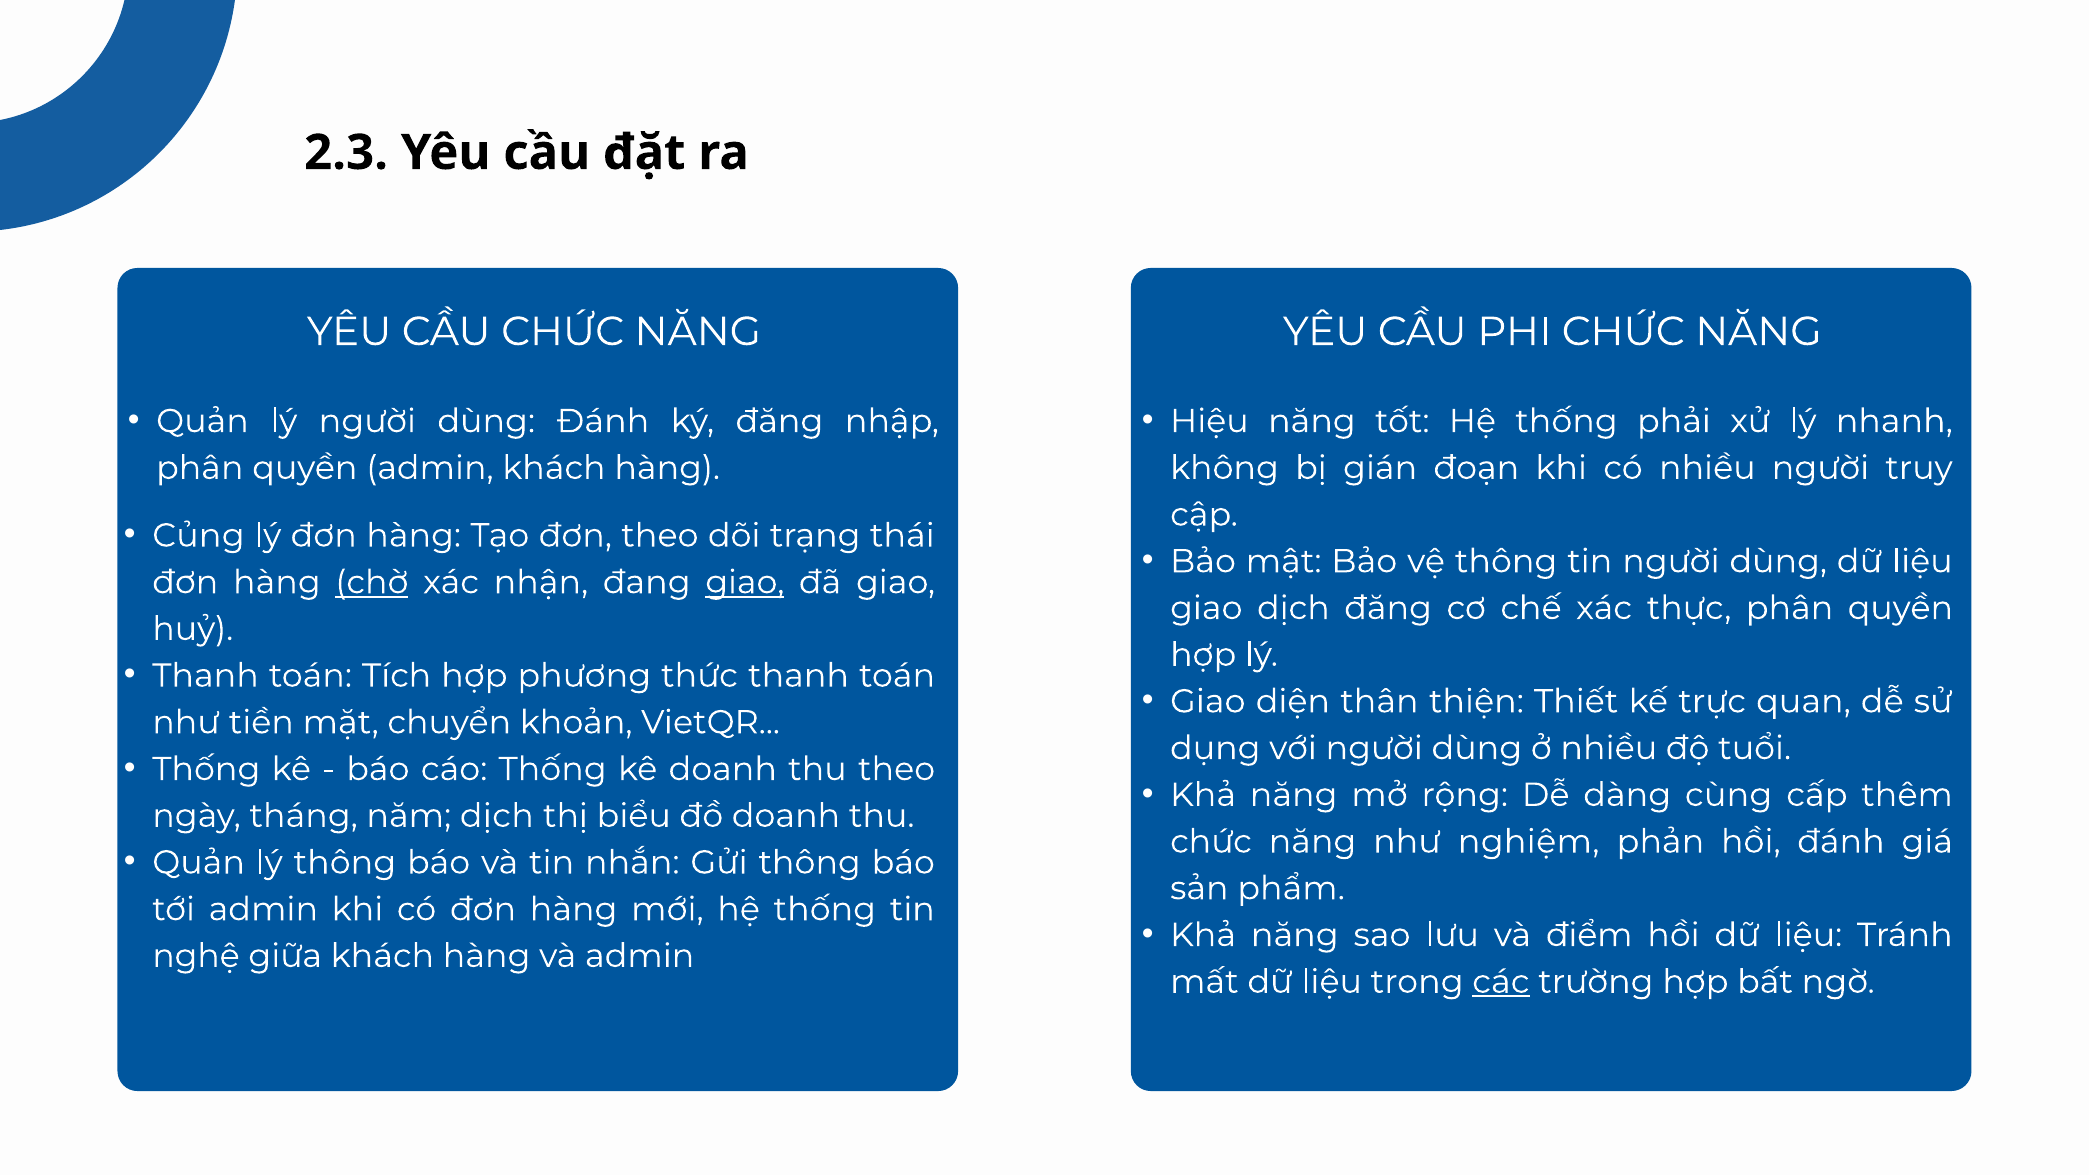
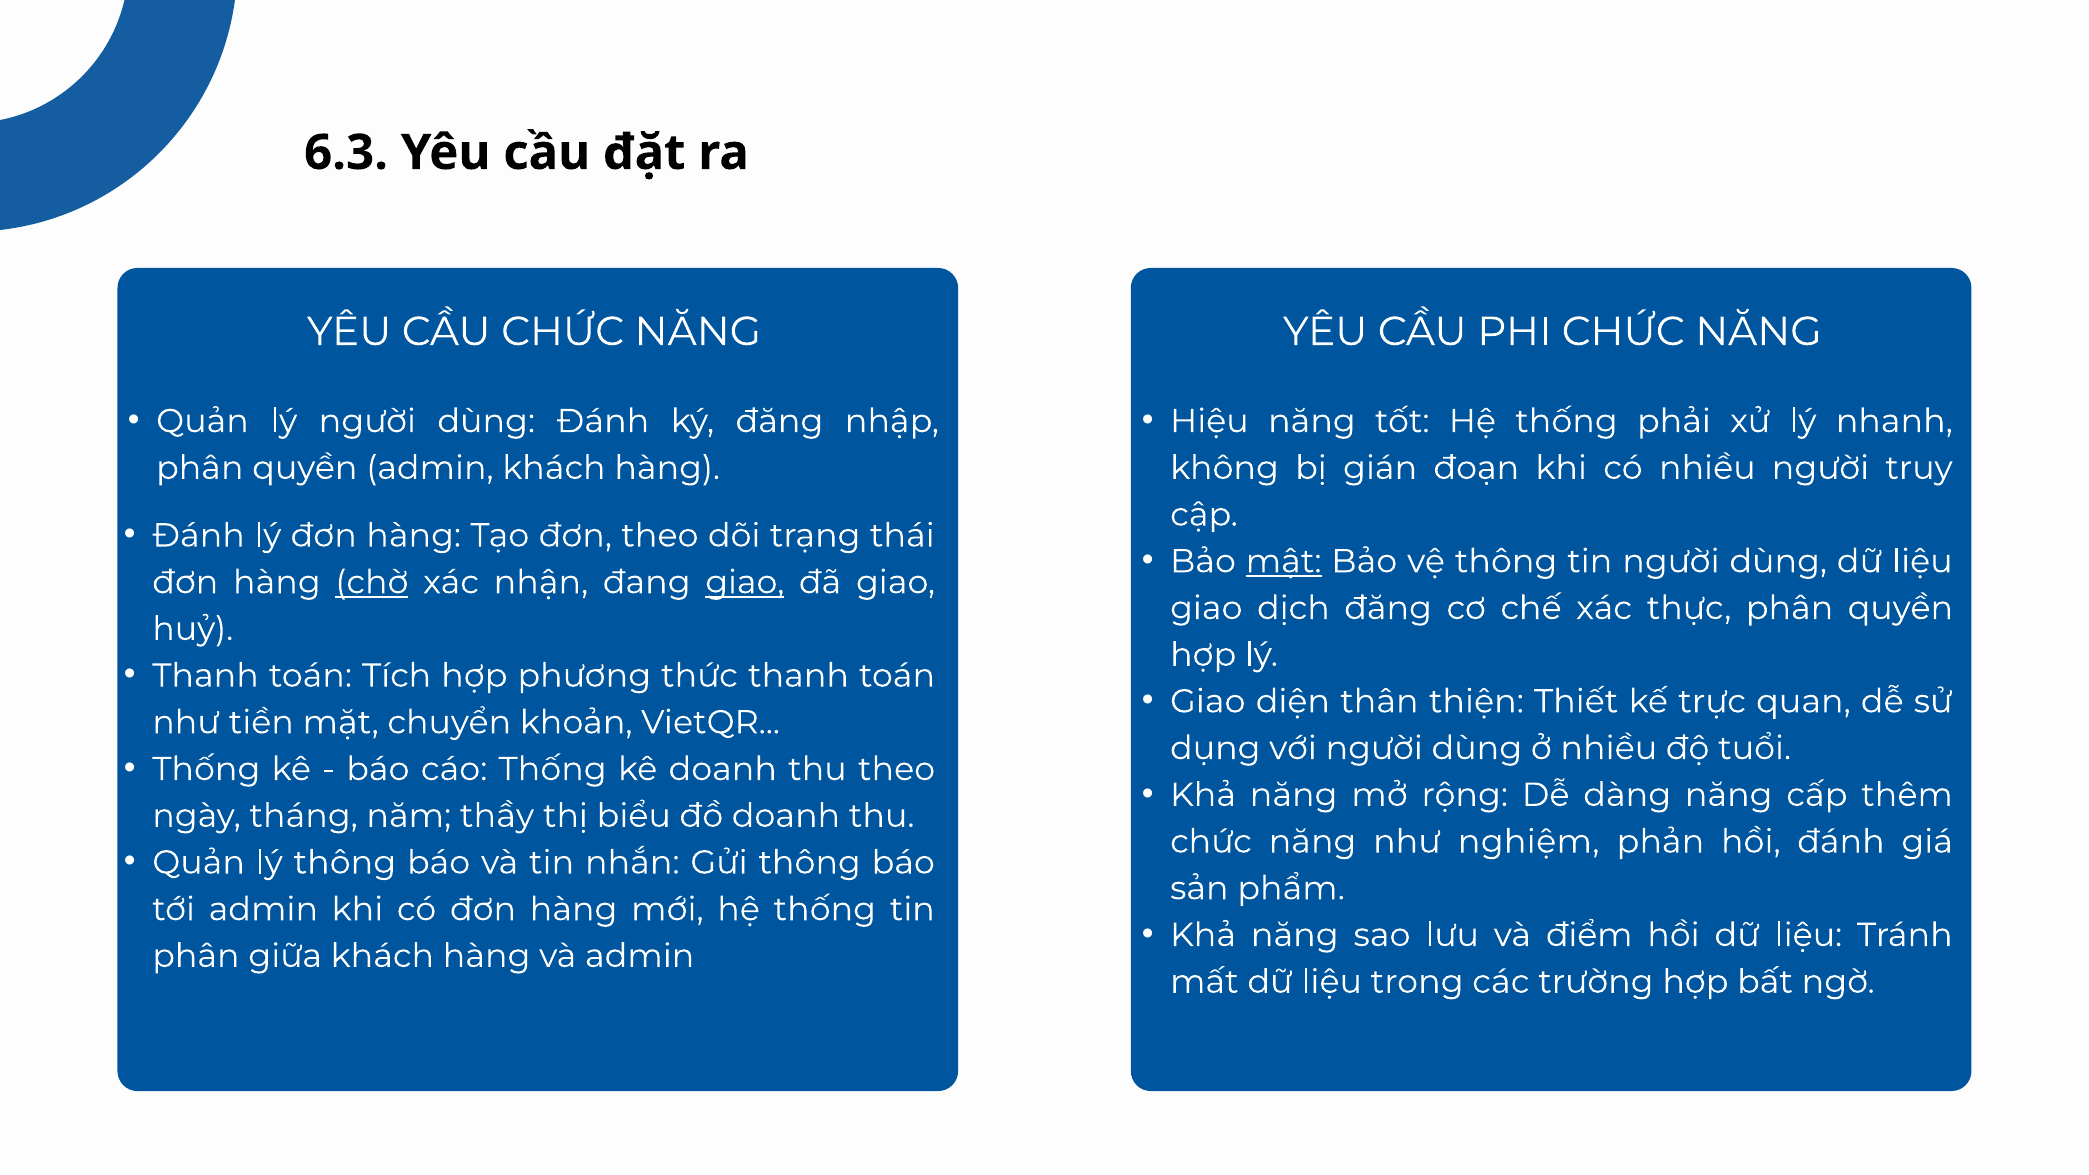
2.3: 2.3 -> 6.3
Củng at (198, 536): Củng -> Đánh
mật underline: none -> present
dàng cùng: cùng -> năng
năm dịch: dịch -> thầy
nghệ at (196, 956): nghệ -> phân
các underline: present -> none
